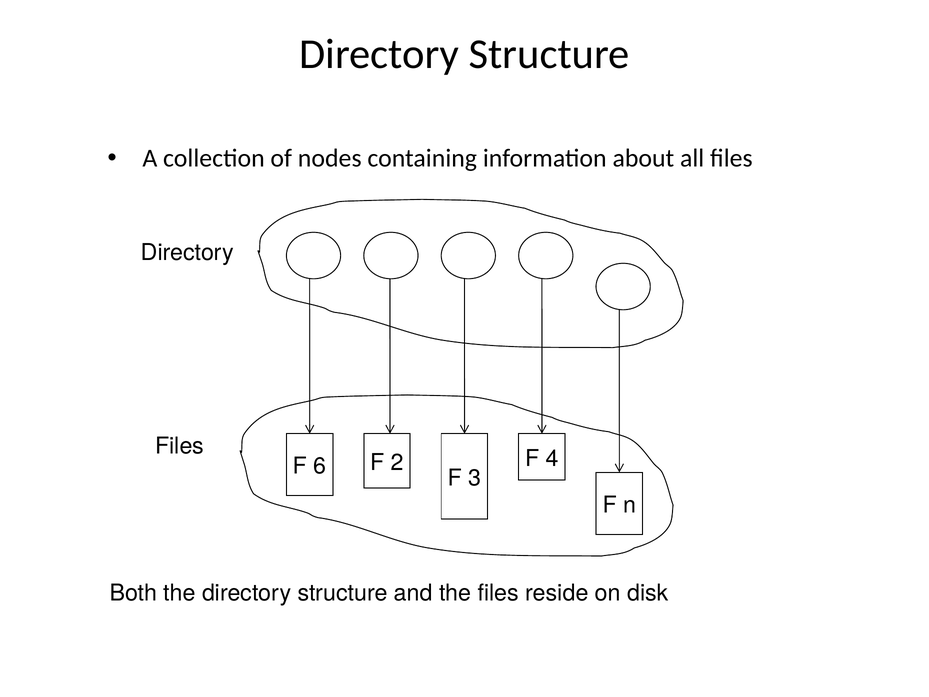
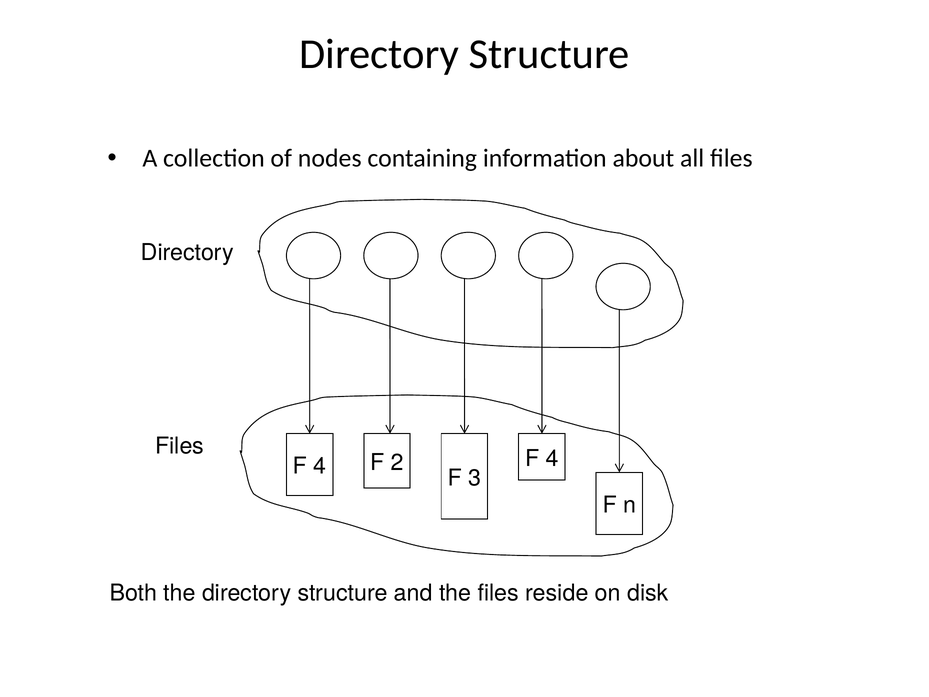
6 at (320, 466): 6 -> 4
